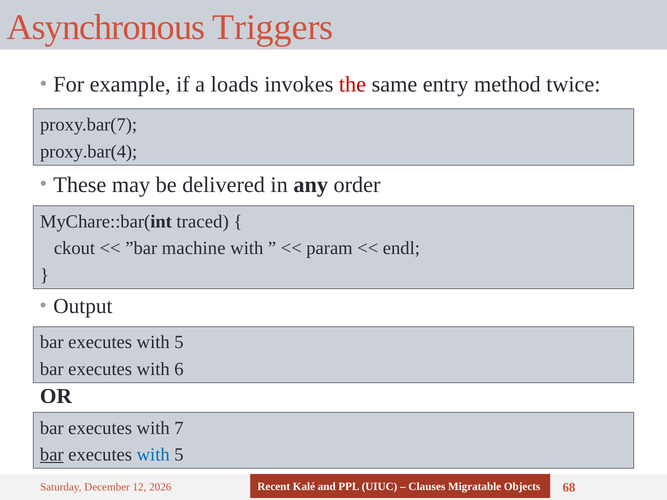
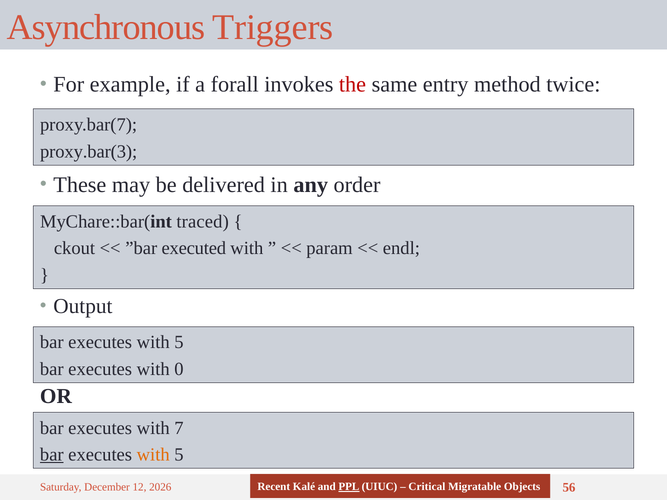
loads: loads -> forall
proxy.bar(4: proxy.bar(4 -> proxy.bar(3
machine: machine -> executed
6: 6 -> 0
with at (153, 455) colour: blue -> orange
PPL underline: none -> present
Clauses: Clauses -> Critical
68: 68 -> 56
